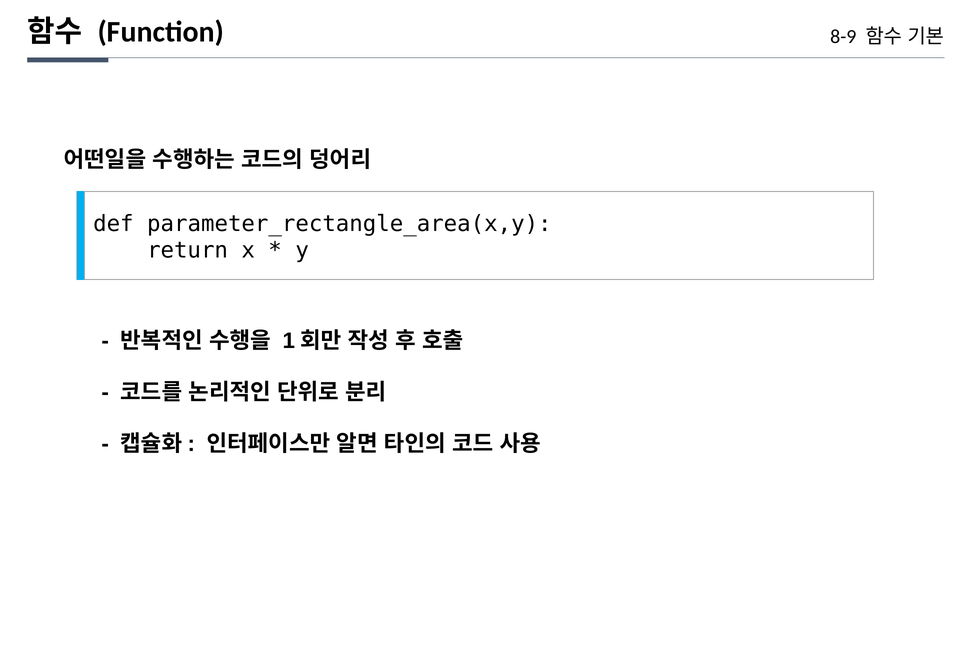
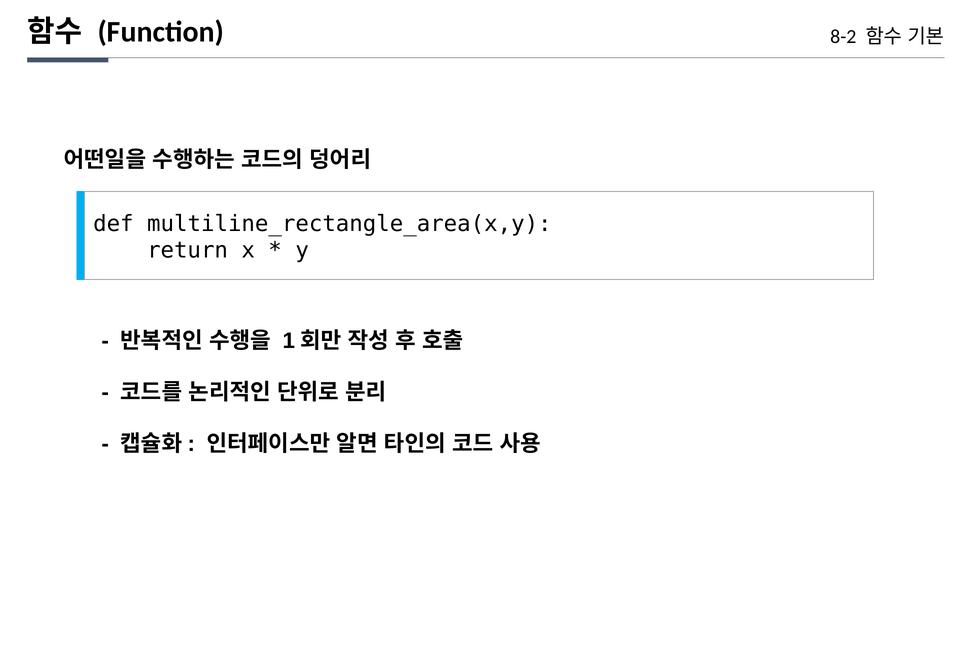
8-9: 8-9 -> 8-2
parameter_rectangle_area(x,y: parameter_rectangle_area(x,y -> multiline_rectangle_area(x,y
